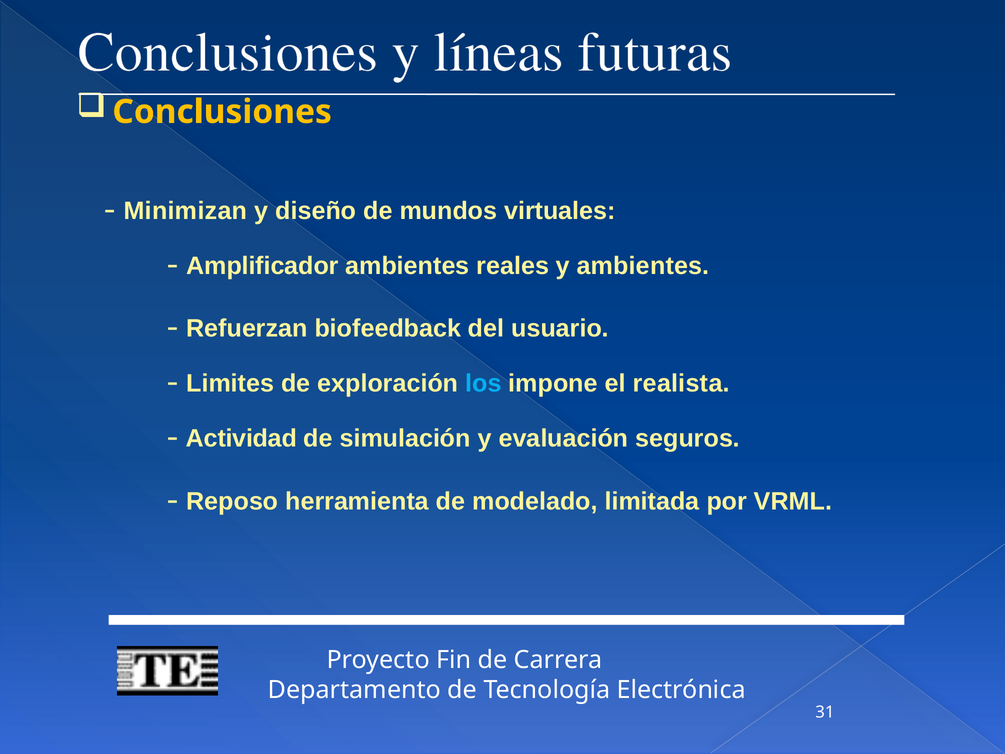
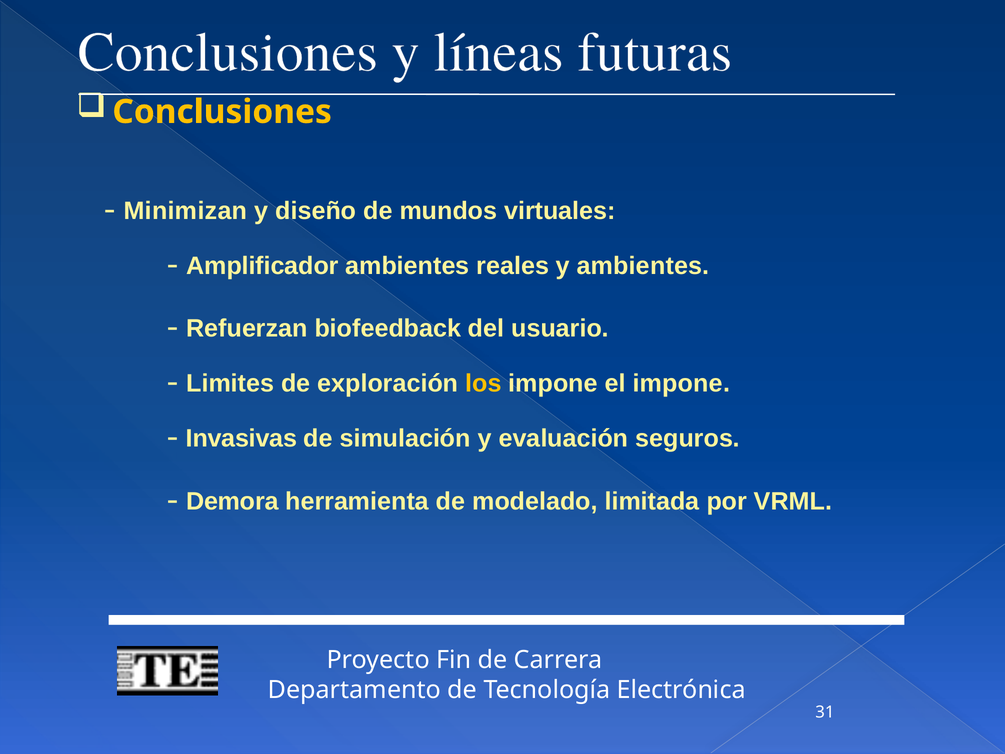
los colour: light blue -> yellow
el realista: realista -> impone
Actividad: Actividad -> Invasivas
Reposo: Reposo -> Demora
